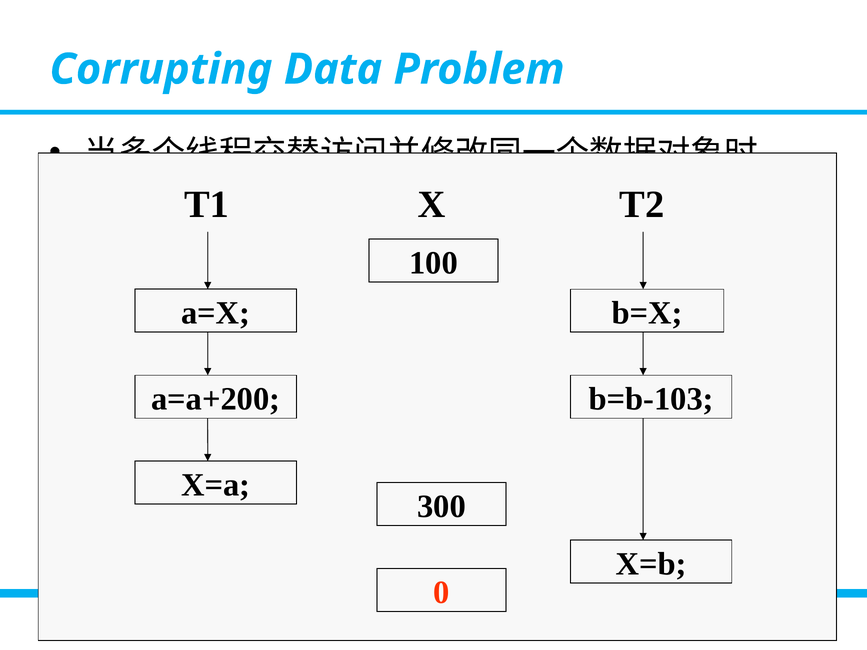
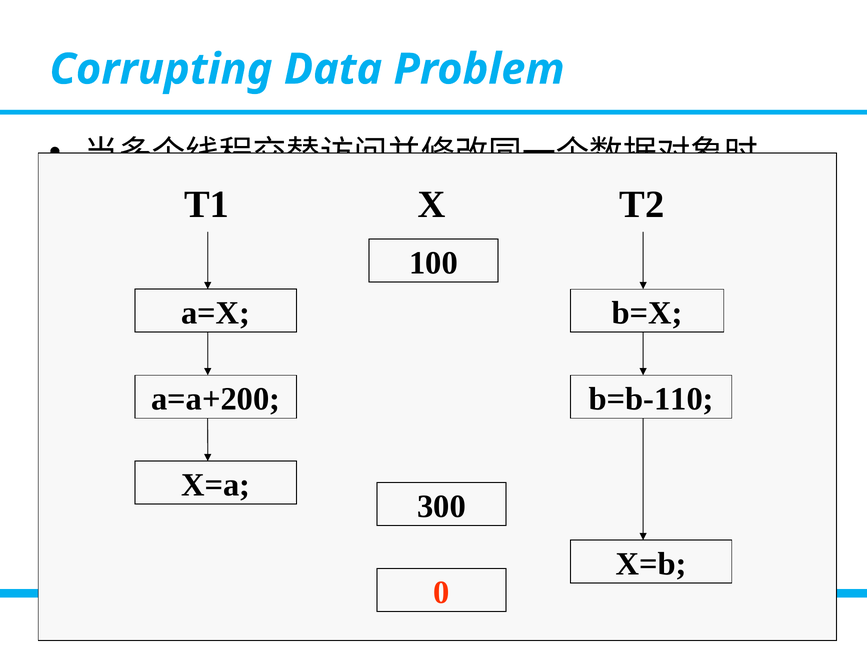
b=b-103: b=b-103 -> b=b-110
